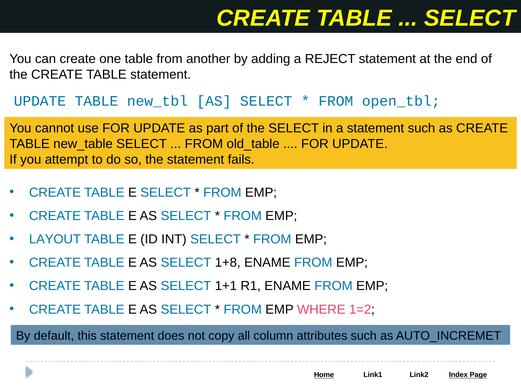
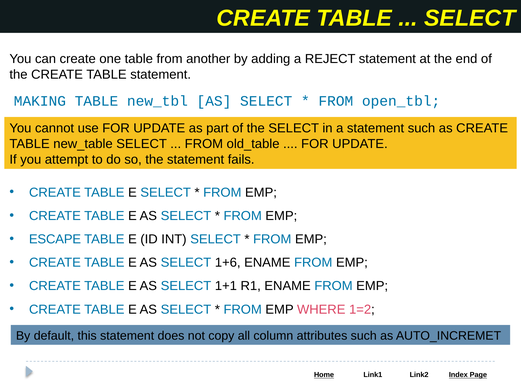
UPDATE at (40, 101): UPDATE -> MAKING
LAYOUT: LAYOUT -> ESCAPE
1+8: 1+8 -> 1+6
